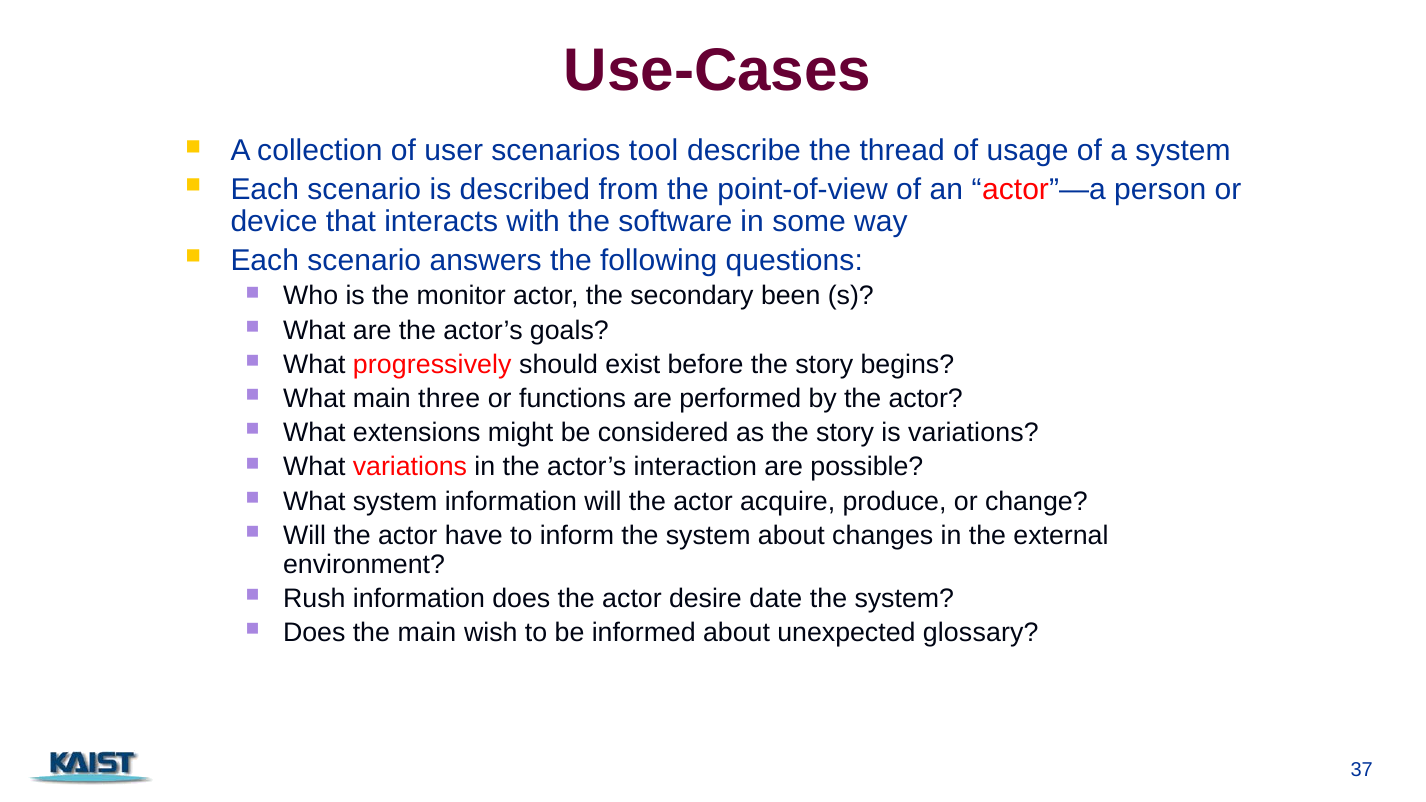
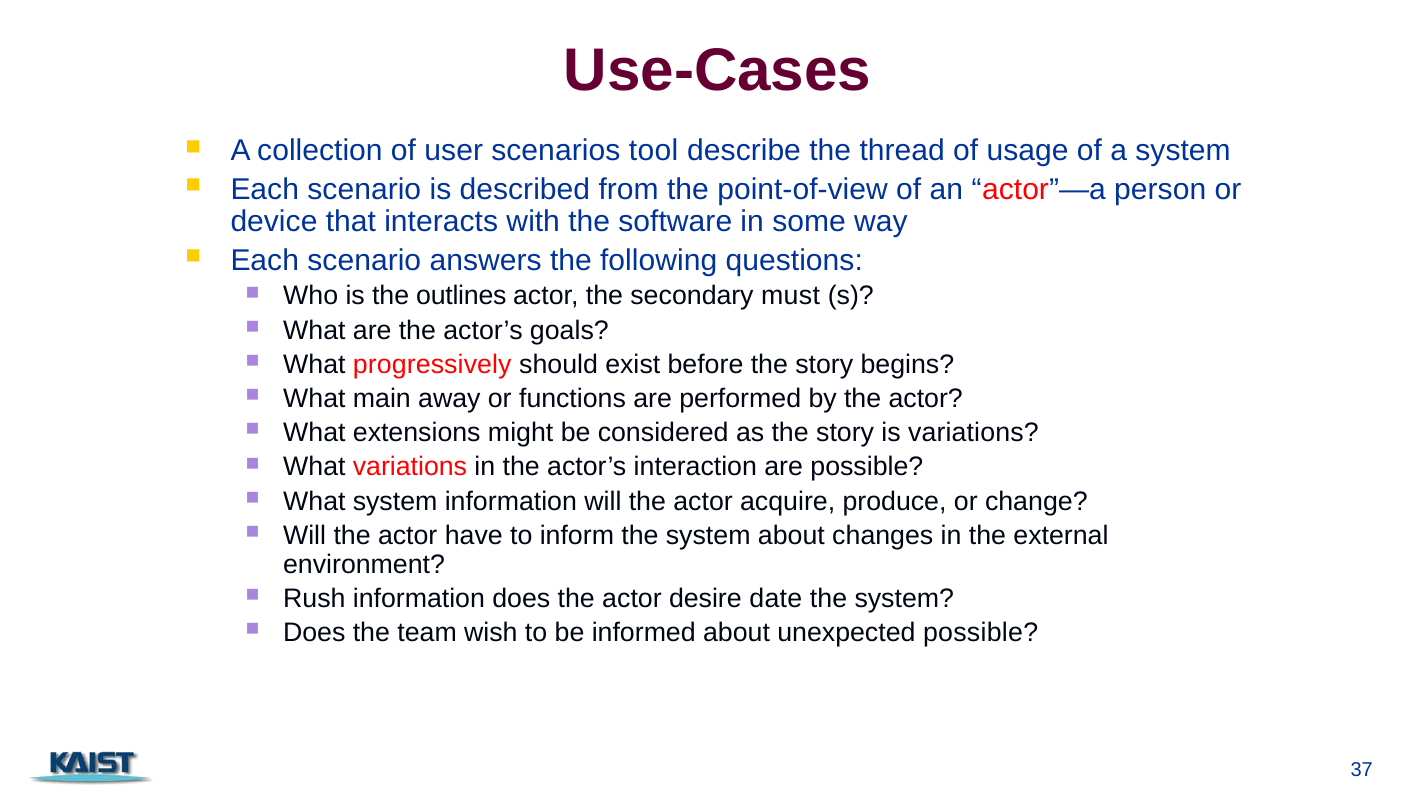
monitor: monitor -> outlines
been: been -> must
three: three -> away
the main: main -> team
unexpected glossary: glossary -> possible
